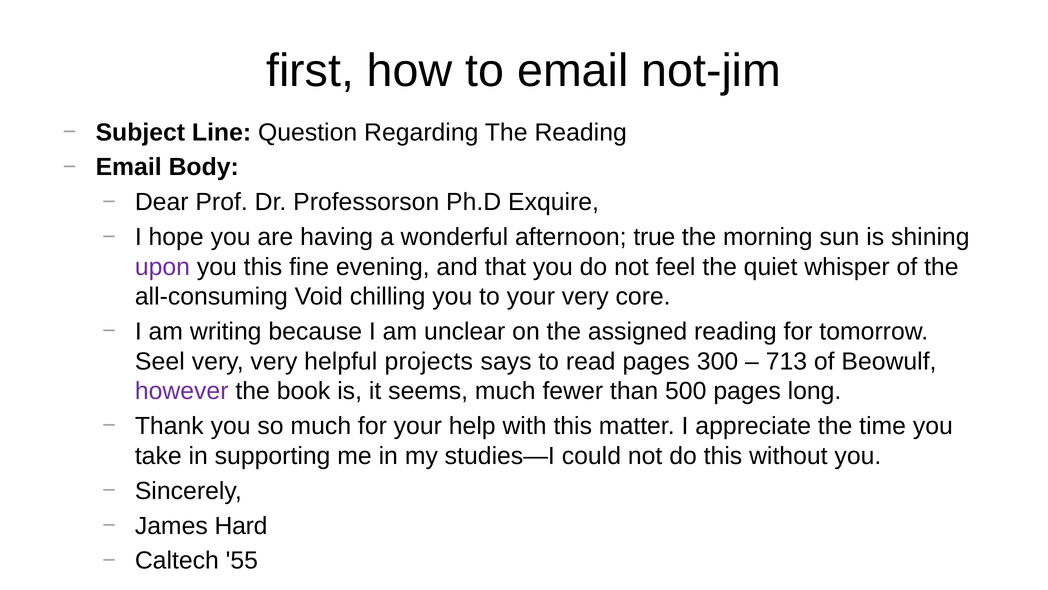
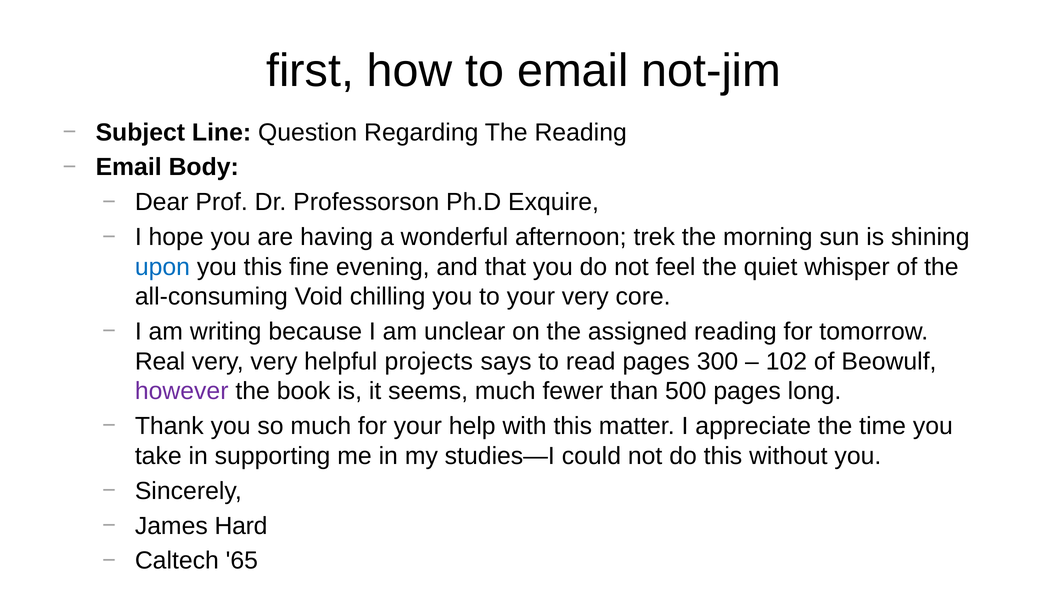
true: true -> trek
upon colour: purple -> blue
Seel: Seel -> Real
713: 713 -> 102
55: 55 -> 65
